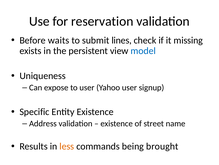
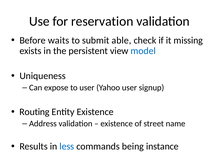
lines: lines -> able
Specific: Specific -> Routing
less colour: orange -> blue
brought: brought -> instance
